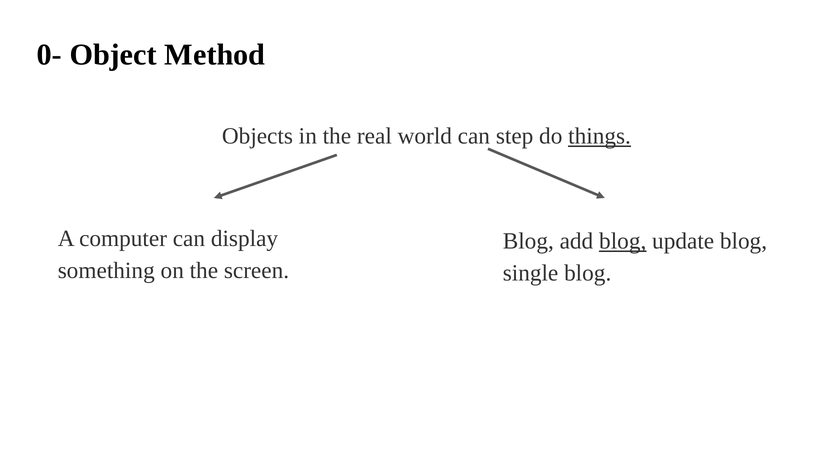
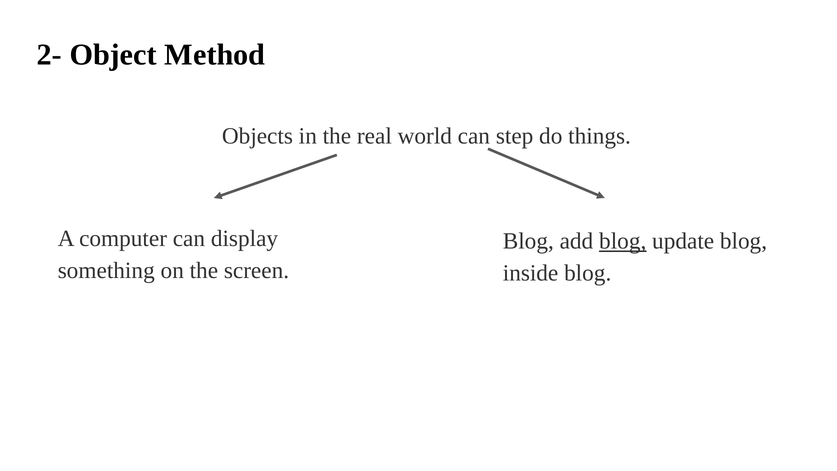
0-: 0- -> 2-
things underline: present -> none
single: single -> inside
